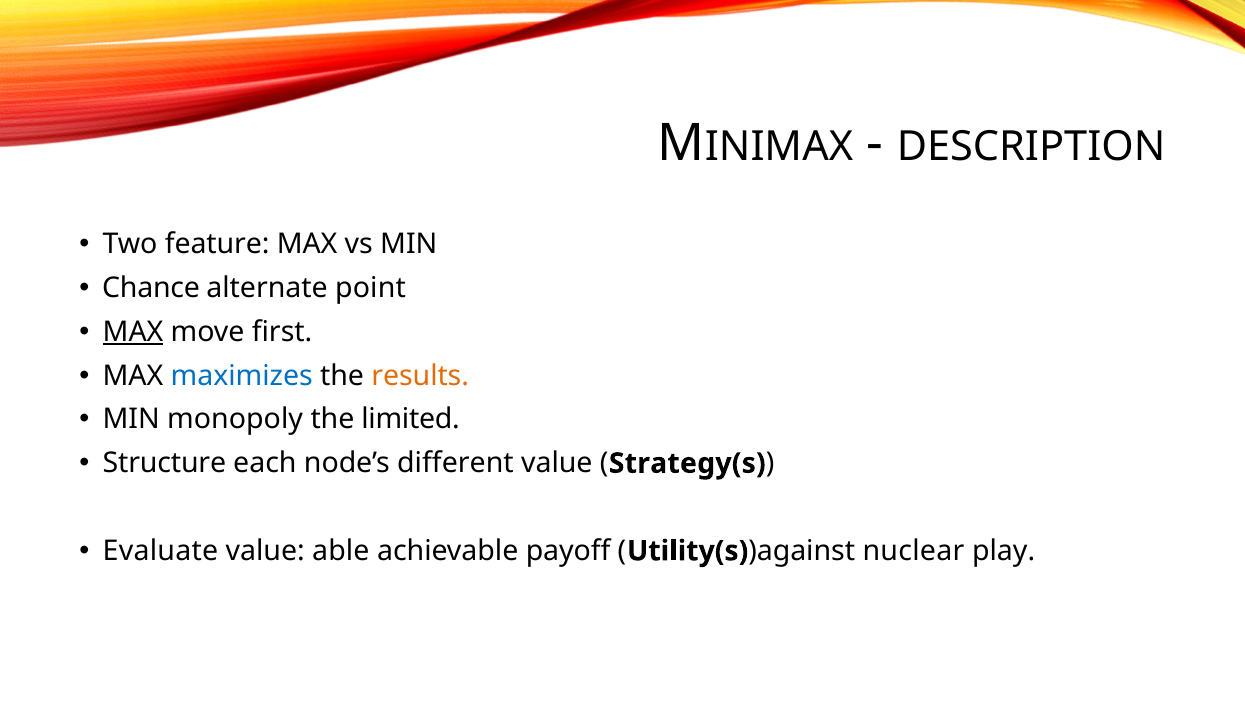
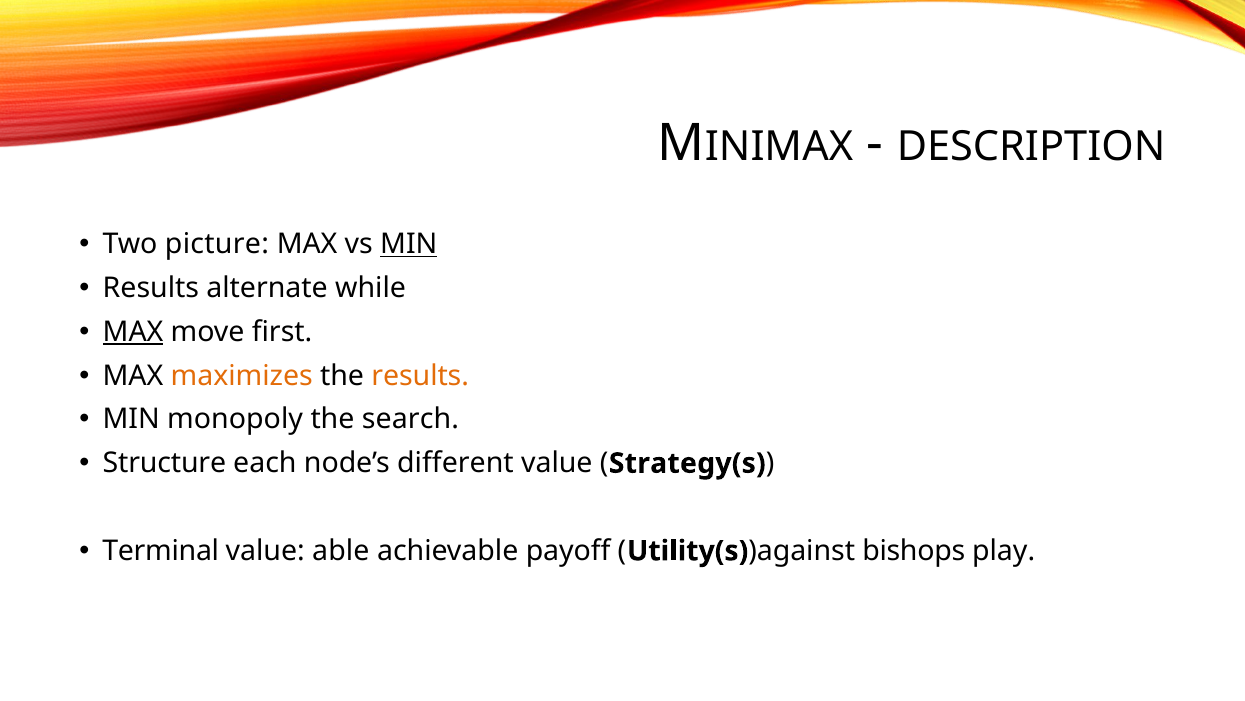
feature: feature -> picture
MIN at (409, 244) underline: none -> present
Chance at (151, 288): Chance -> Results
point: point -> while
maximizes colour: blue -> orange
limited: limited -> search
Evaluate: Evaluate -> Terminal
nuclear: nuclear -> bishops
